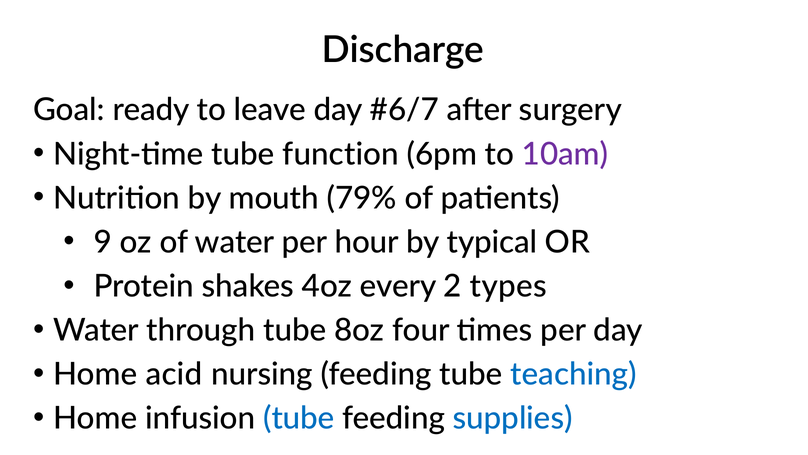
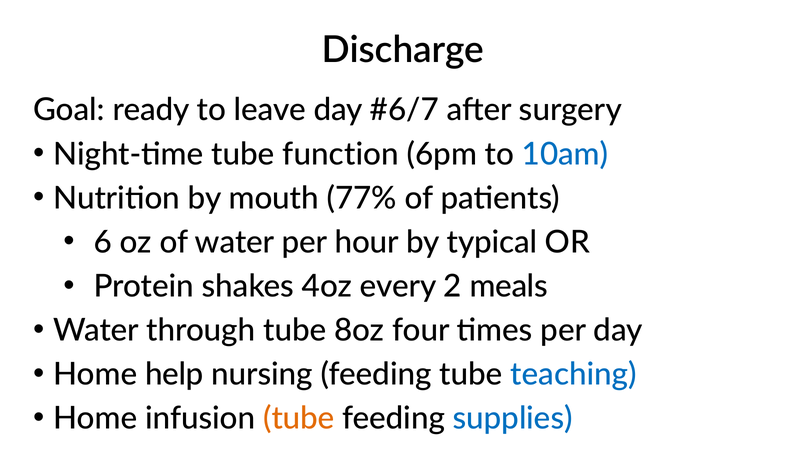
10am colour: purple -> blue
79%: 79% -> 77%
9: 9 -> 6
types: types -> meals
acid: acid -> help
tube at (299, 418) colour: blue -> orange
